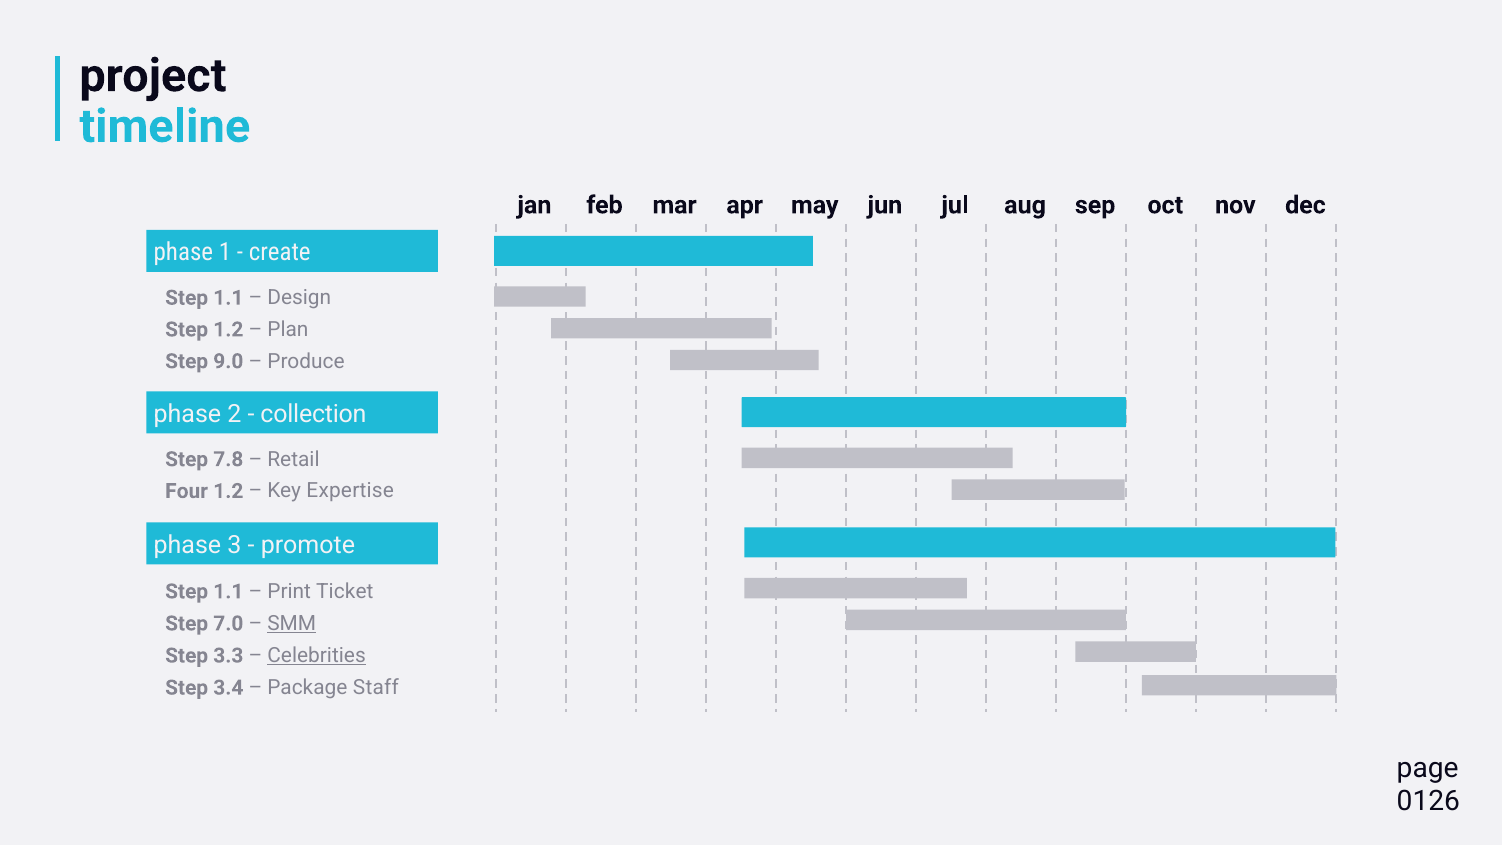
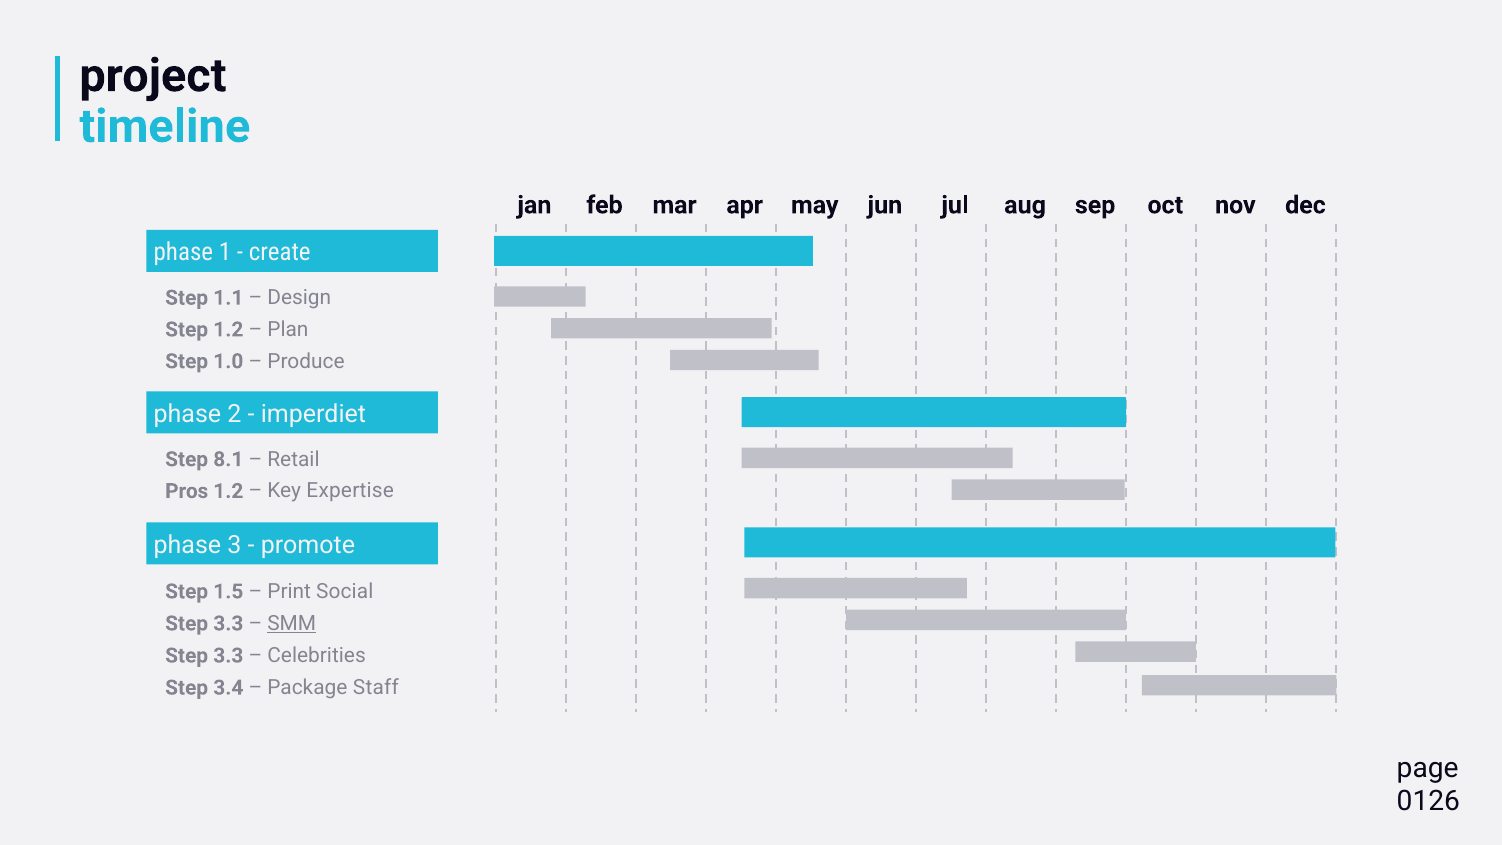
9.0: 9.0 -> 1.0
collection: collection -> imperdiet
7.8: 7.8 -> 8.1
Four: Four -> Pros
1.1 at (228, 591): 1.1 -> 1.5
Ticket: Ticket -> Social
7.0 at (228, 623): 7.0 -> 3.3
Celebrities underline: present -> none
